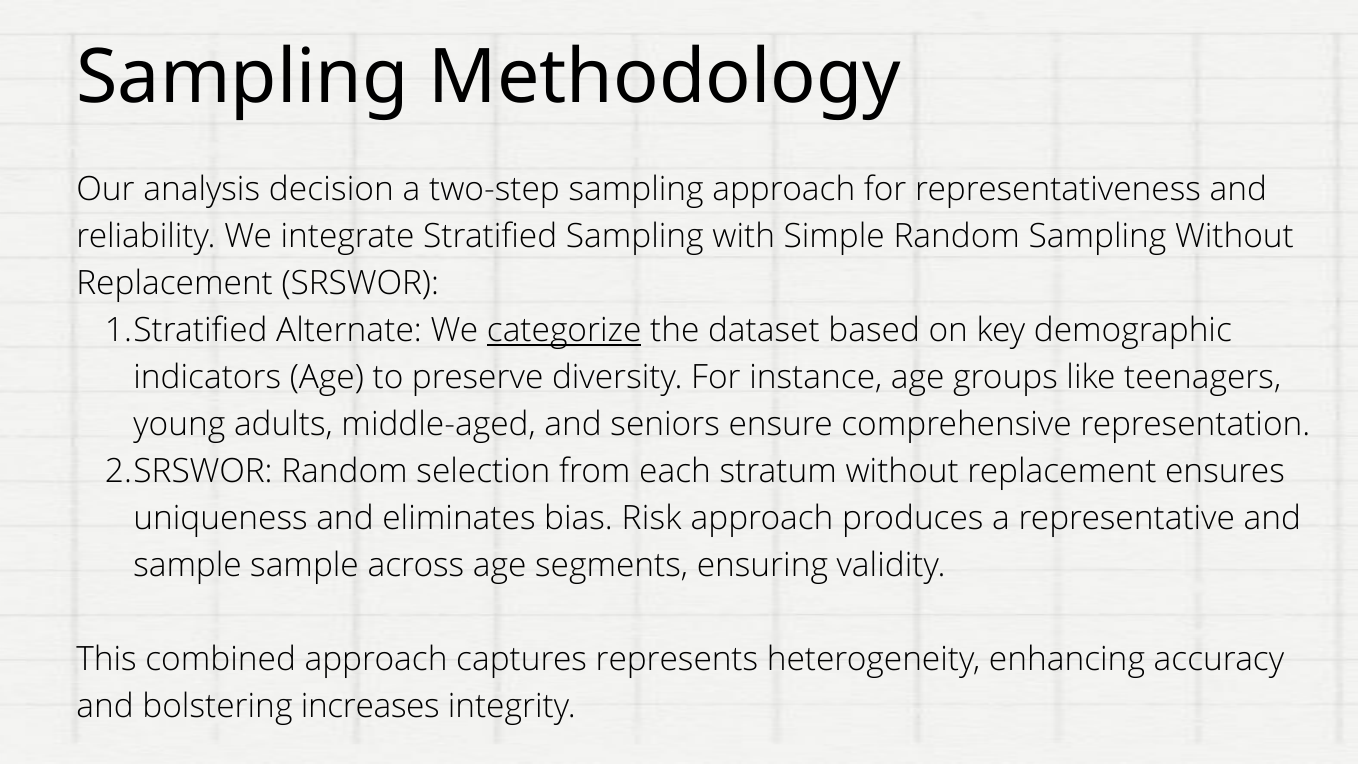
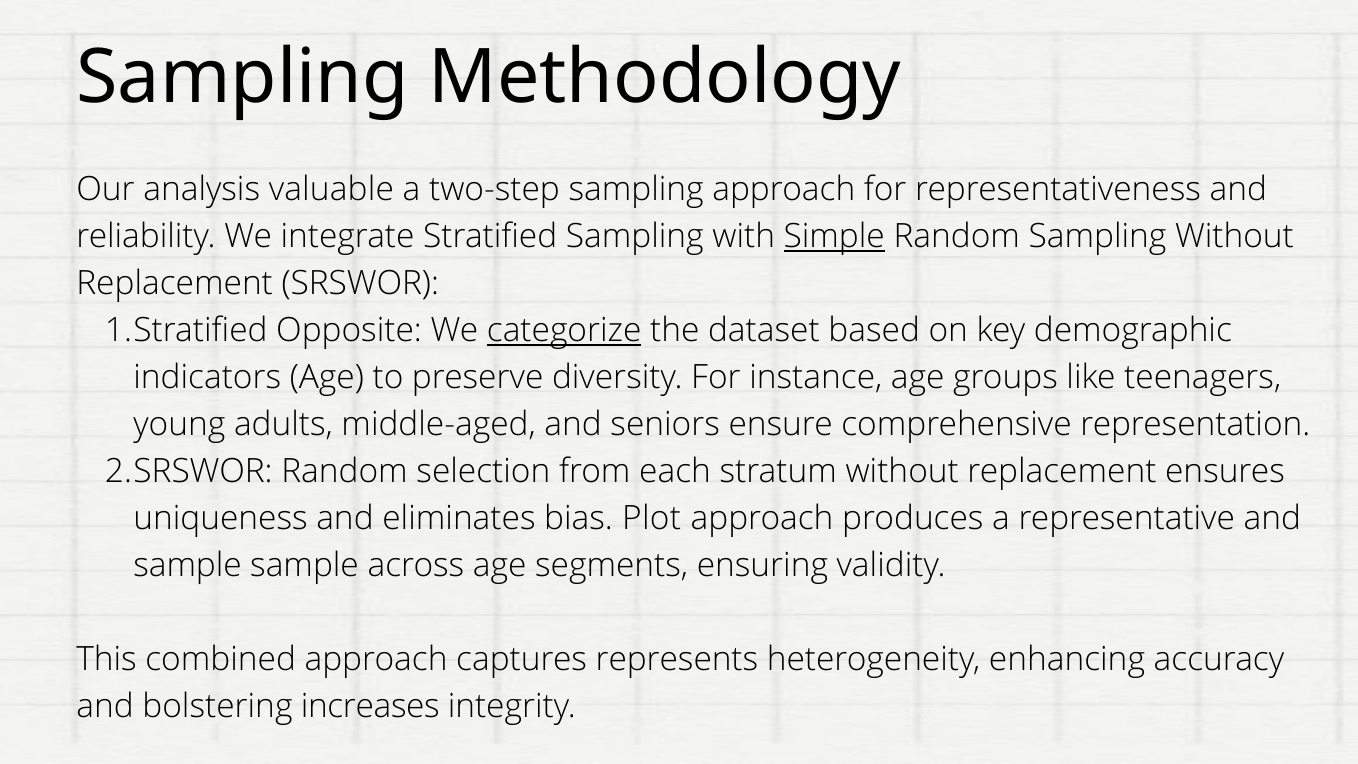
decision: decision -> valuable
Simple underline: none -> present
Alternate: Alternate -> Opposite
Risk: Risk -> Plot
